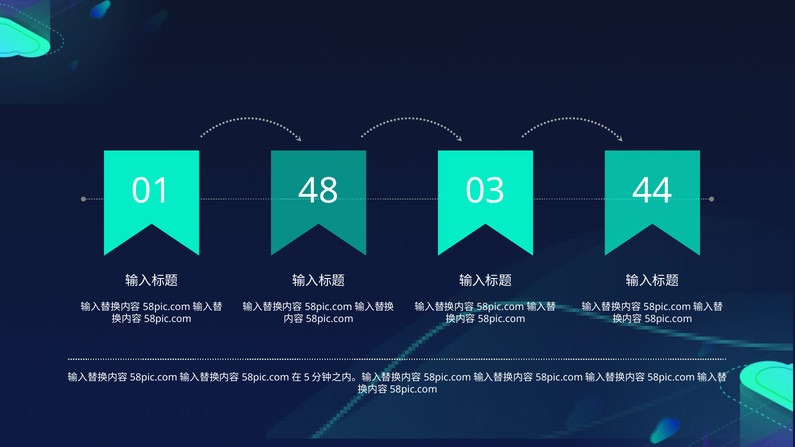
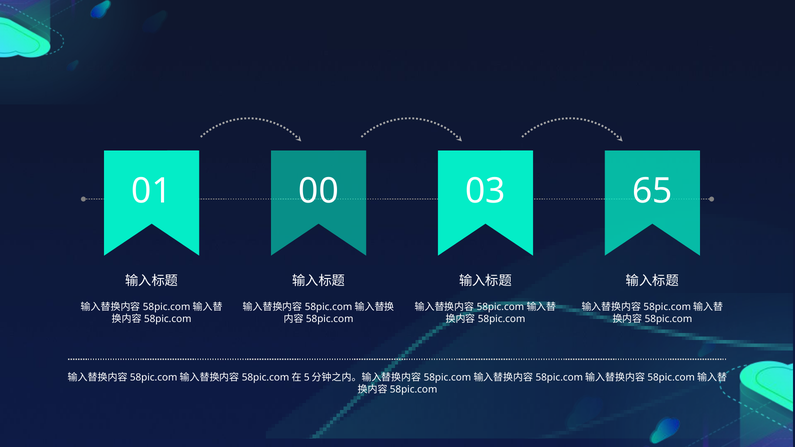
48: 48 -> 00
44: 44 -> 65
